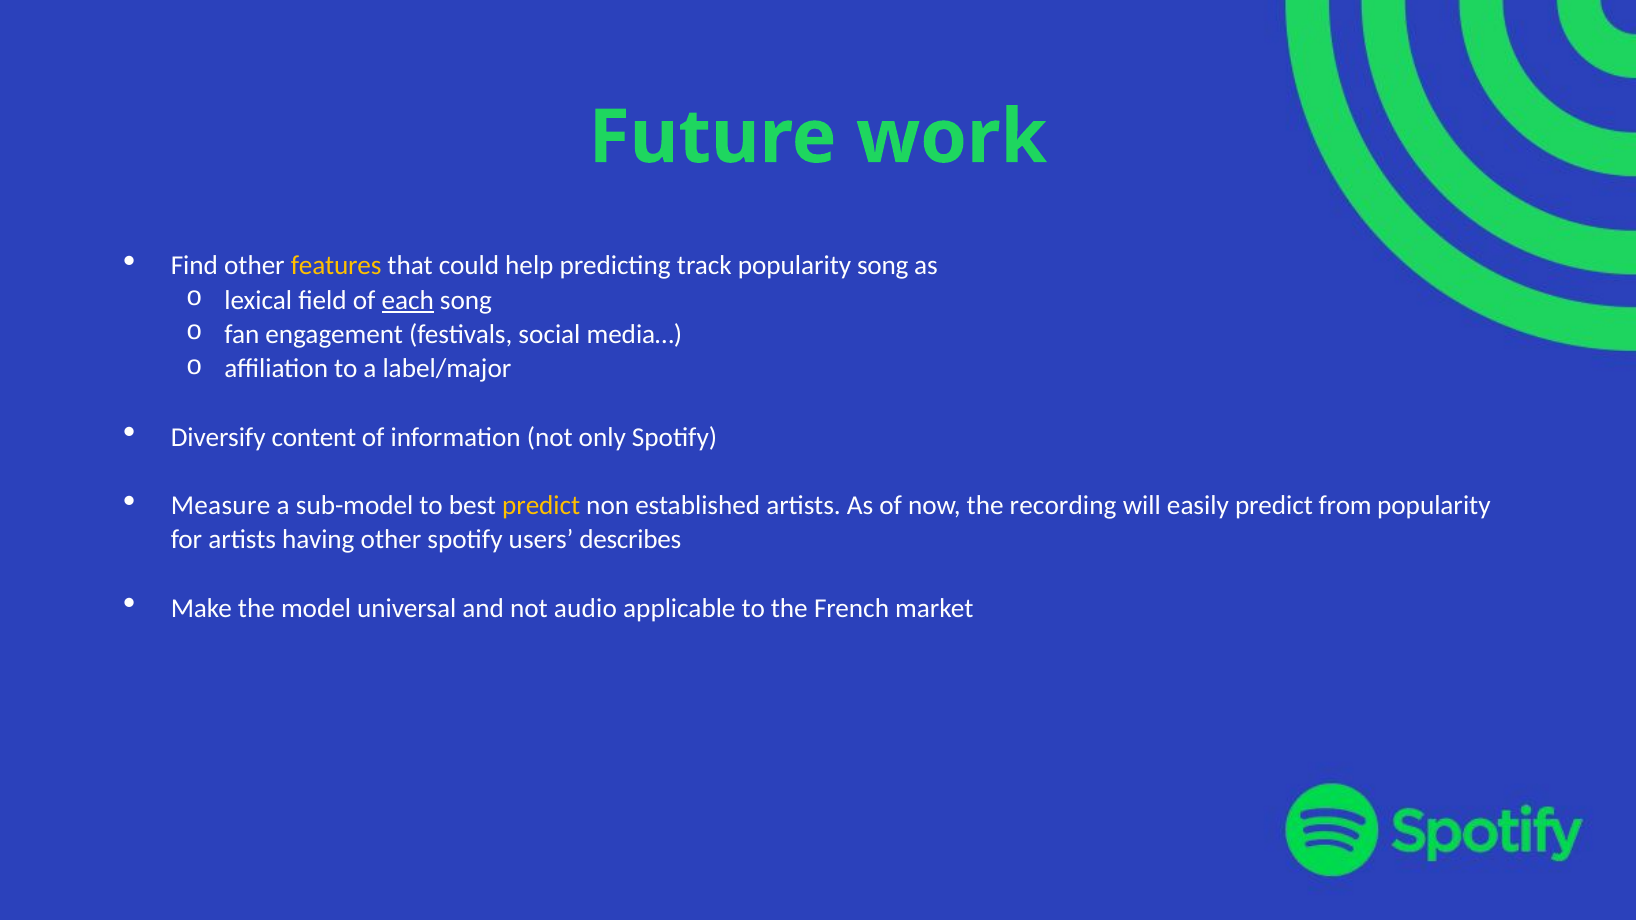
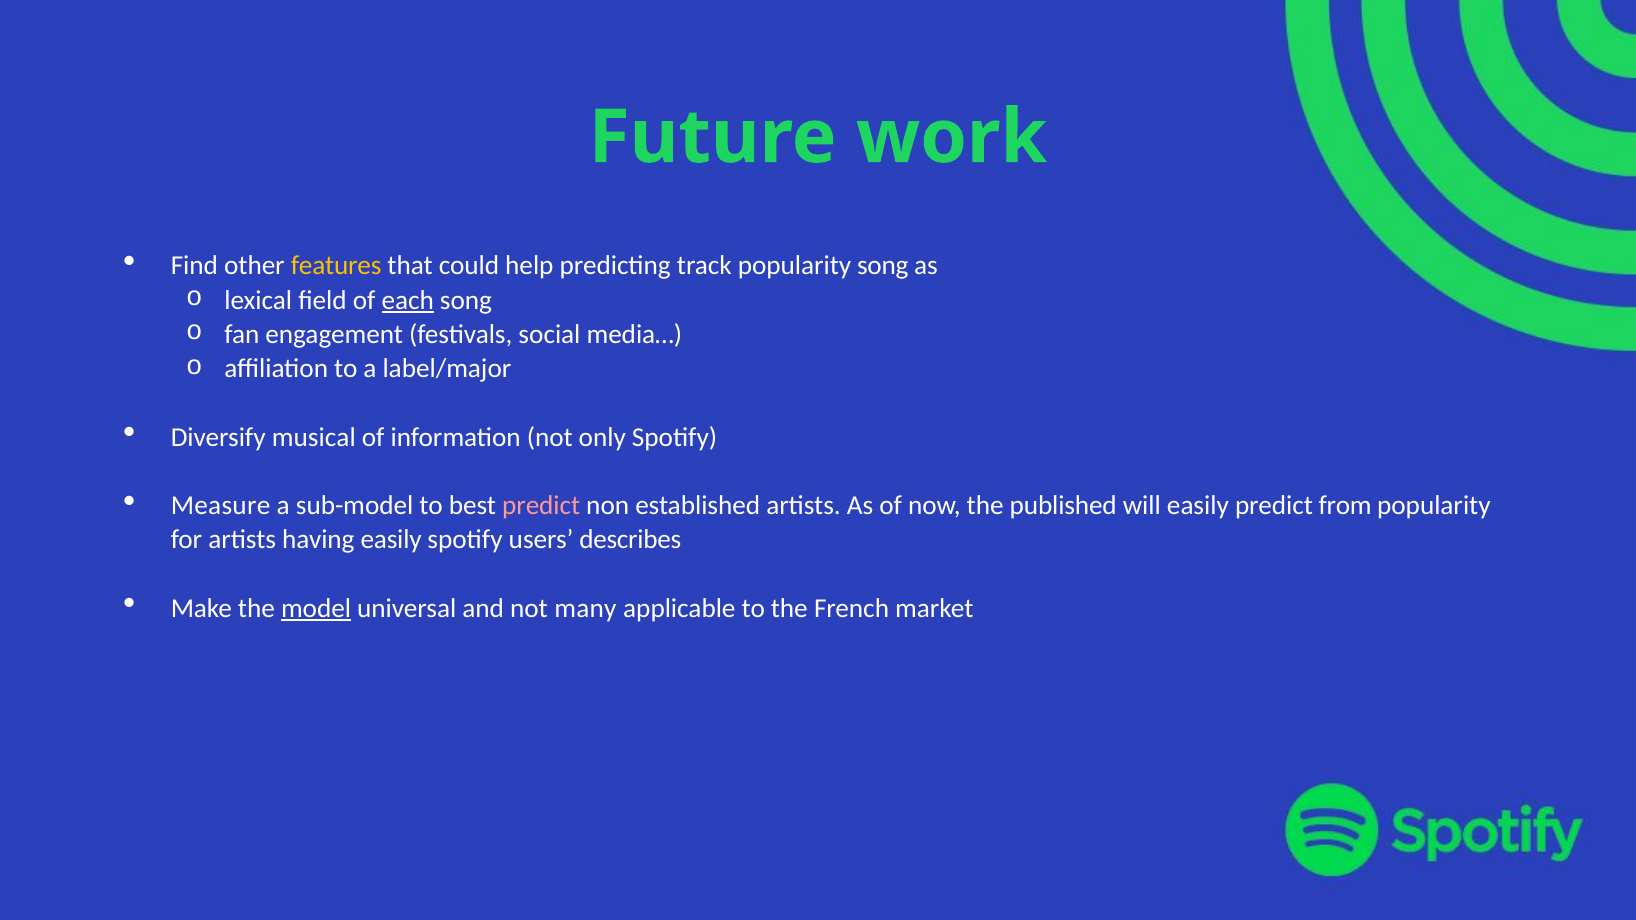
content: content -> musical
predict at (541, 506) colour: yellow -> pink
recording: recording -> published
having other: other -> easily
model underline: none -> present
audio: audio -> many
